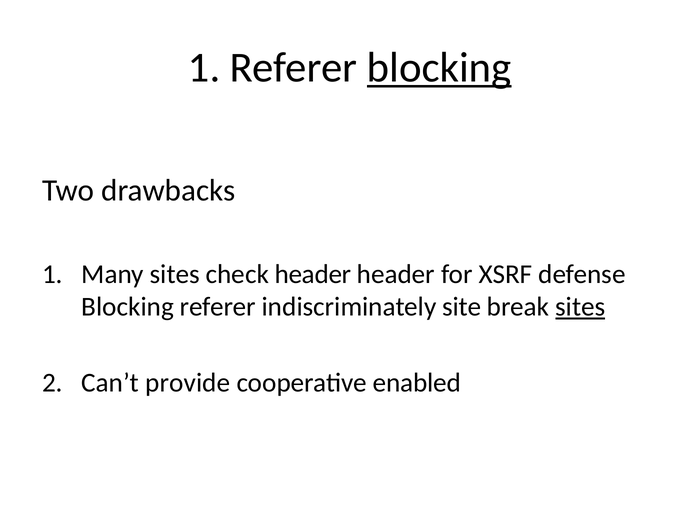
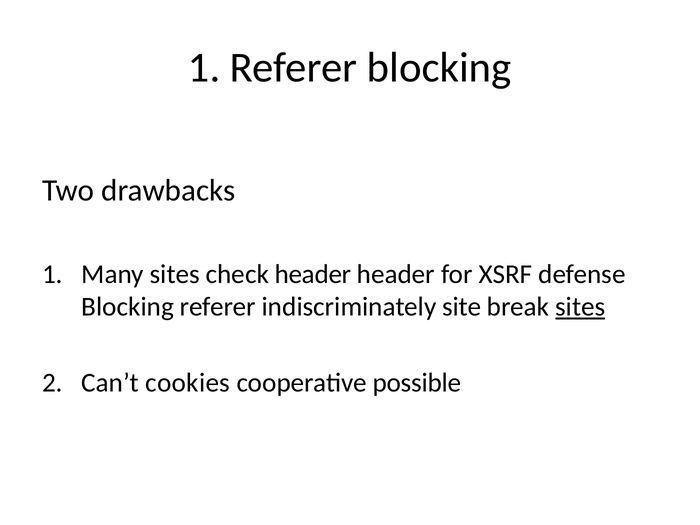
blocking at (439, 68) underline: present -> none
provide: provide -> cookies
enabled: enabled -> possible
